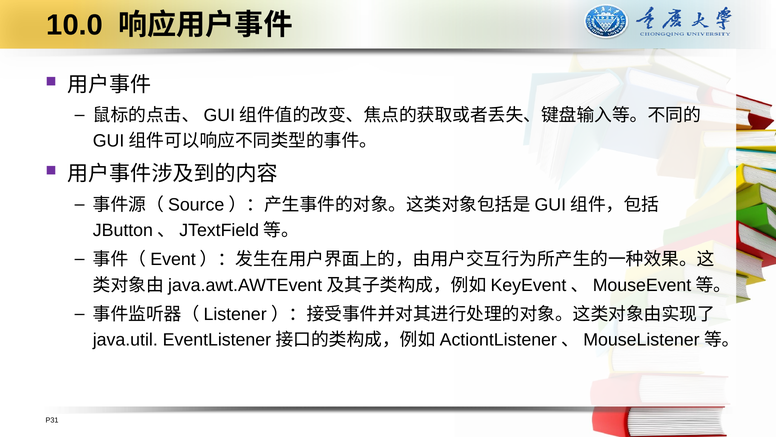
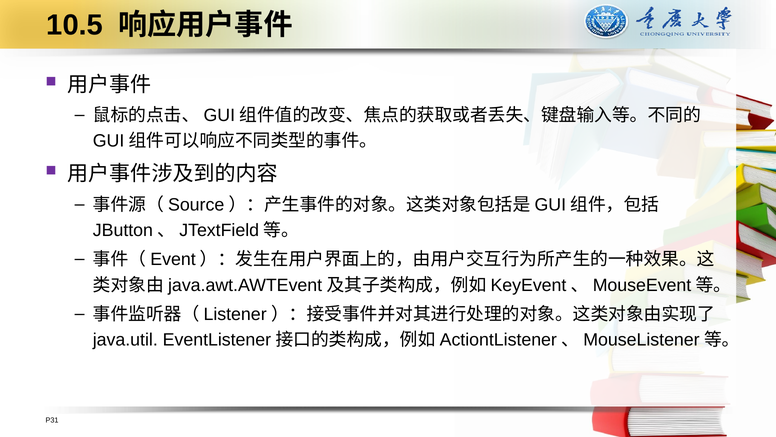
10.0: 10.0 -> 10.5
